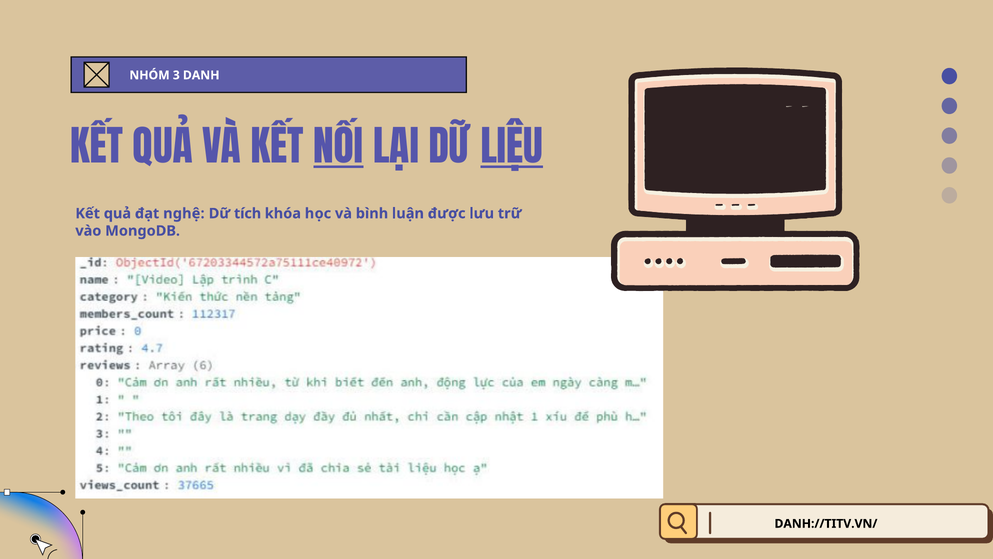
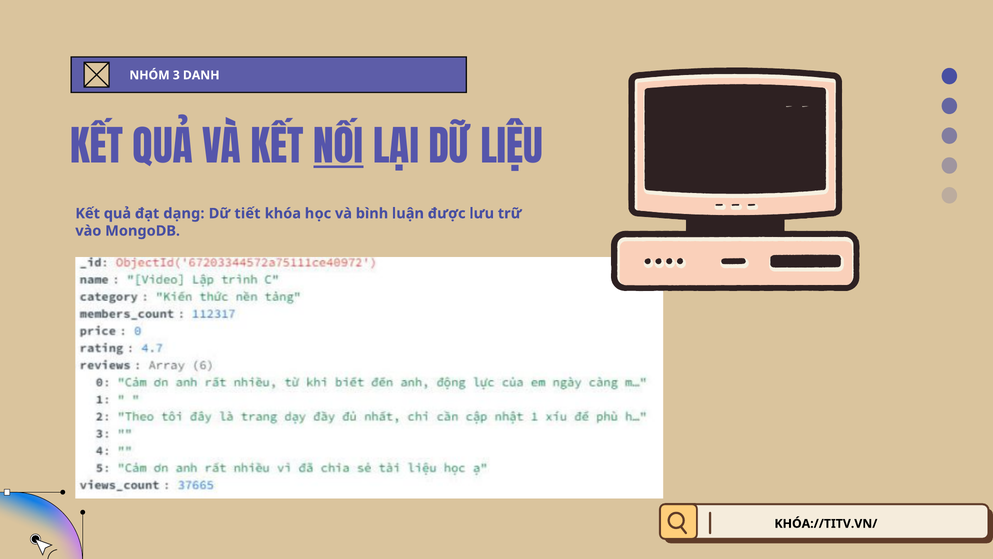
LIỆU underline: present -> none
nghệ: nghệ -> dạng
tích: tích -> tiết
DANH://TITV.VN/: DANH://TITV.VN/ -> KHÓA://TITV.VN/
